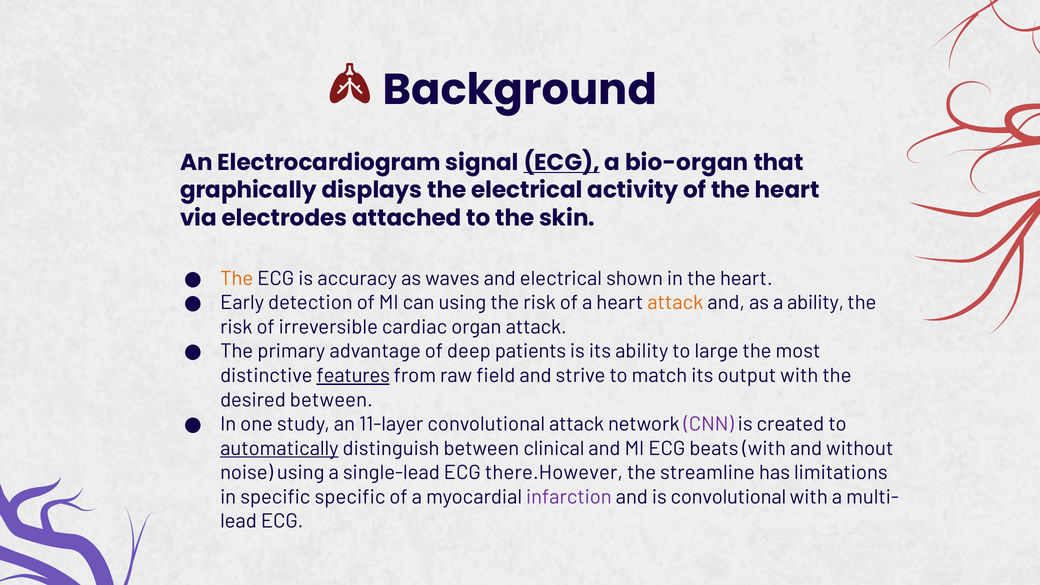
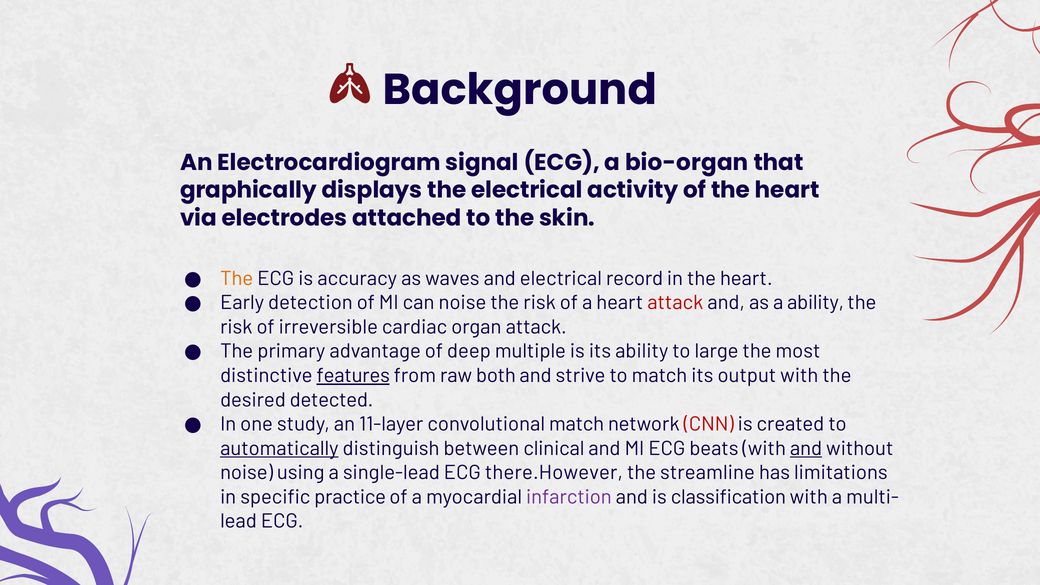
ECG at (562, 163) underline: present -> none
shown: shown -> record
can using: using -> noise
attack at (675, 303) colour: orange -> red
patients: patients -> multiple
field: field -> both
desired between: between -> detected
convolutional attack: attack -> match
CNN colour: purple -> red
and at (806, 448) underline: none -> present
specific specific: specific -> practice
is convolutional: convolutional -> classification
